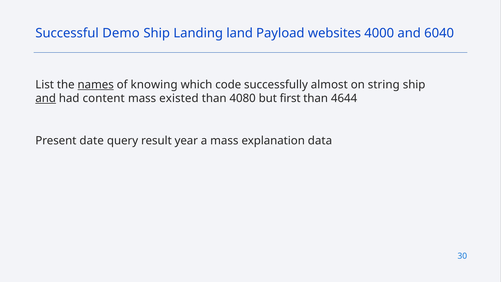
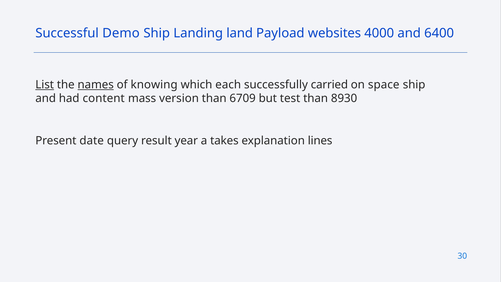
6040: 6040 -> 6400
List underline: none -> present
code: code -> each
almost: almost -> carried
string: string -> space
and at (46, 98) underline: present -> none
existed: existed -> version
4080: 4080 -> 6709
first: first -> test
4644: 4644 -> 8930
a mass: mass -> takes
data: data -> lines
